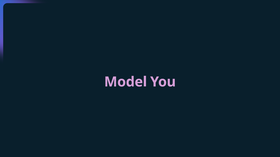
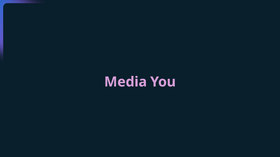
Model: Model -> Media
